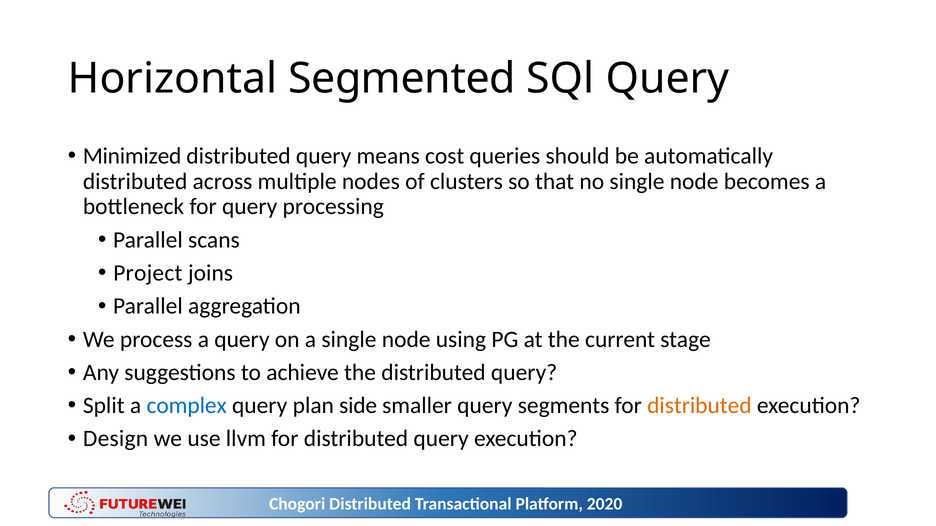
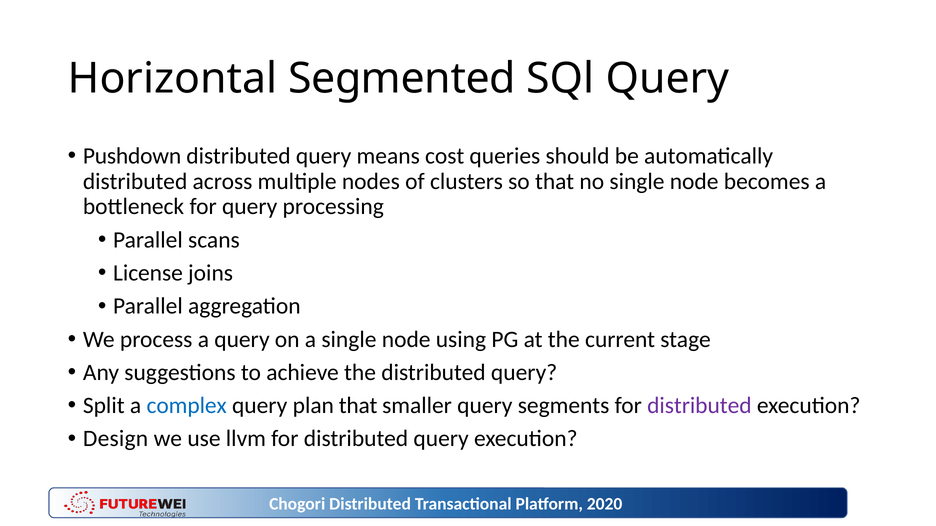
Minimized: Minimized -> Pushdown
Project: Project -> License
plan side: side -> that
distributed at (699, 406) colour: orange -> purple
